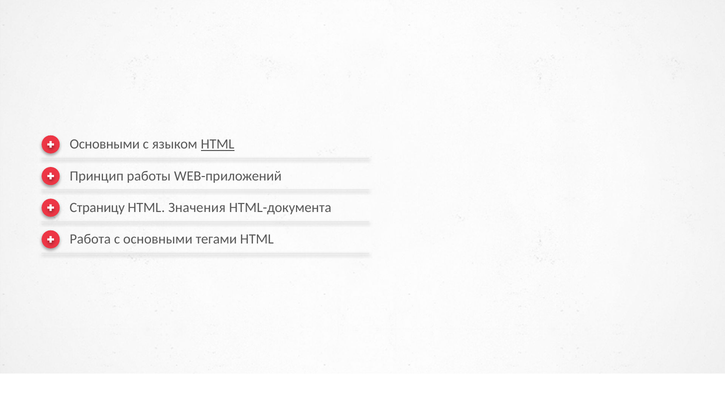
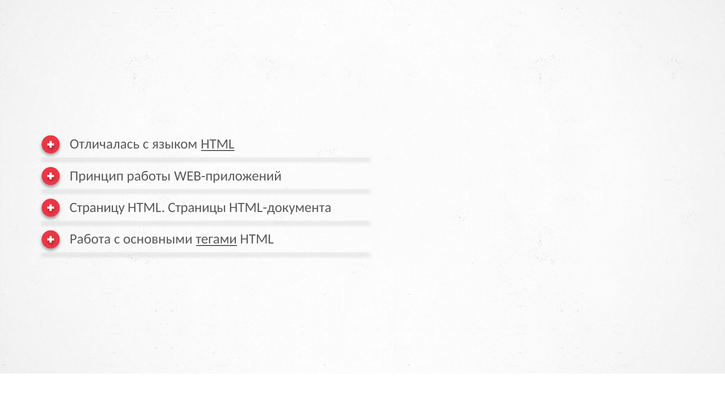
Основными at (105, 144): Основными -> Отличалась
Значения: Значения -> Страницы
тегами underline: none -> present
